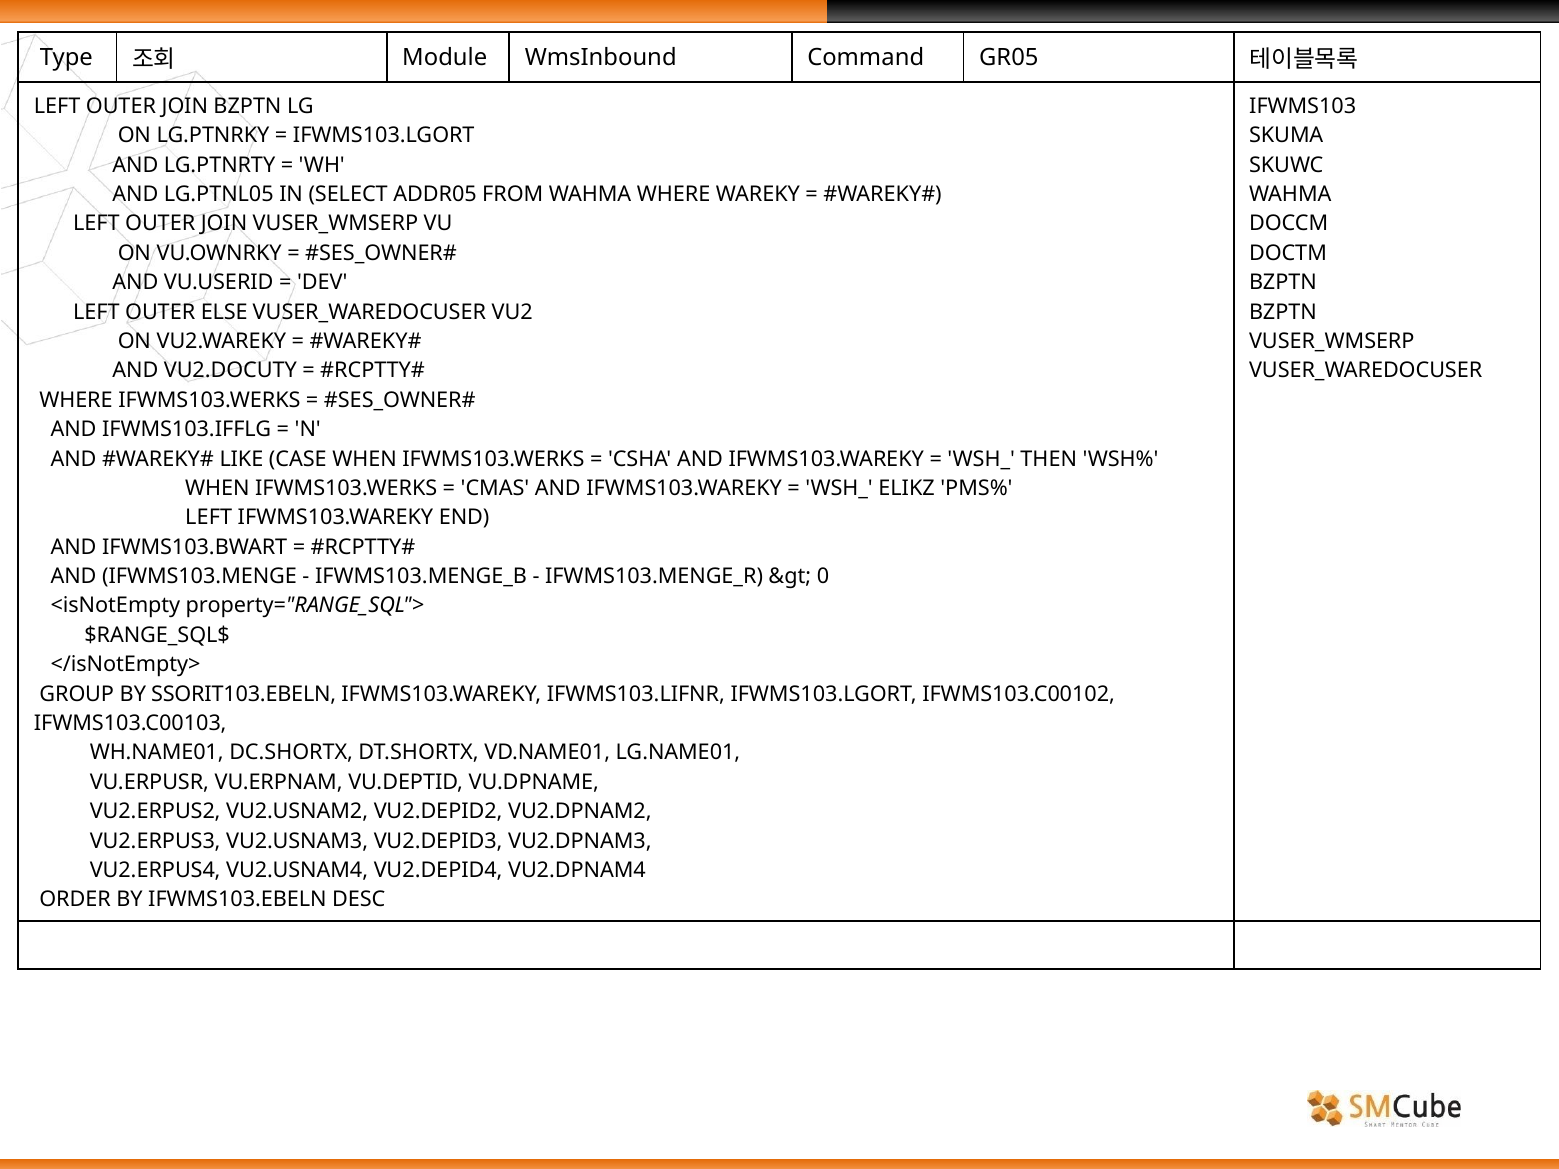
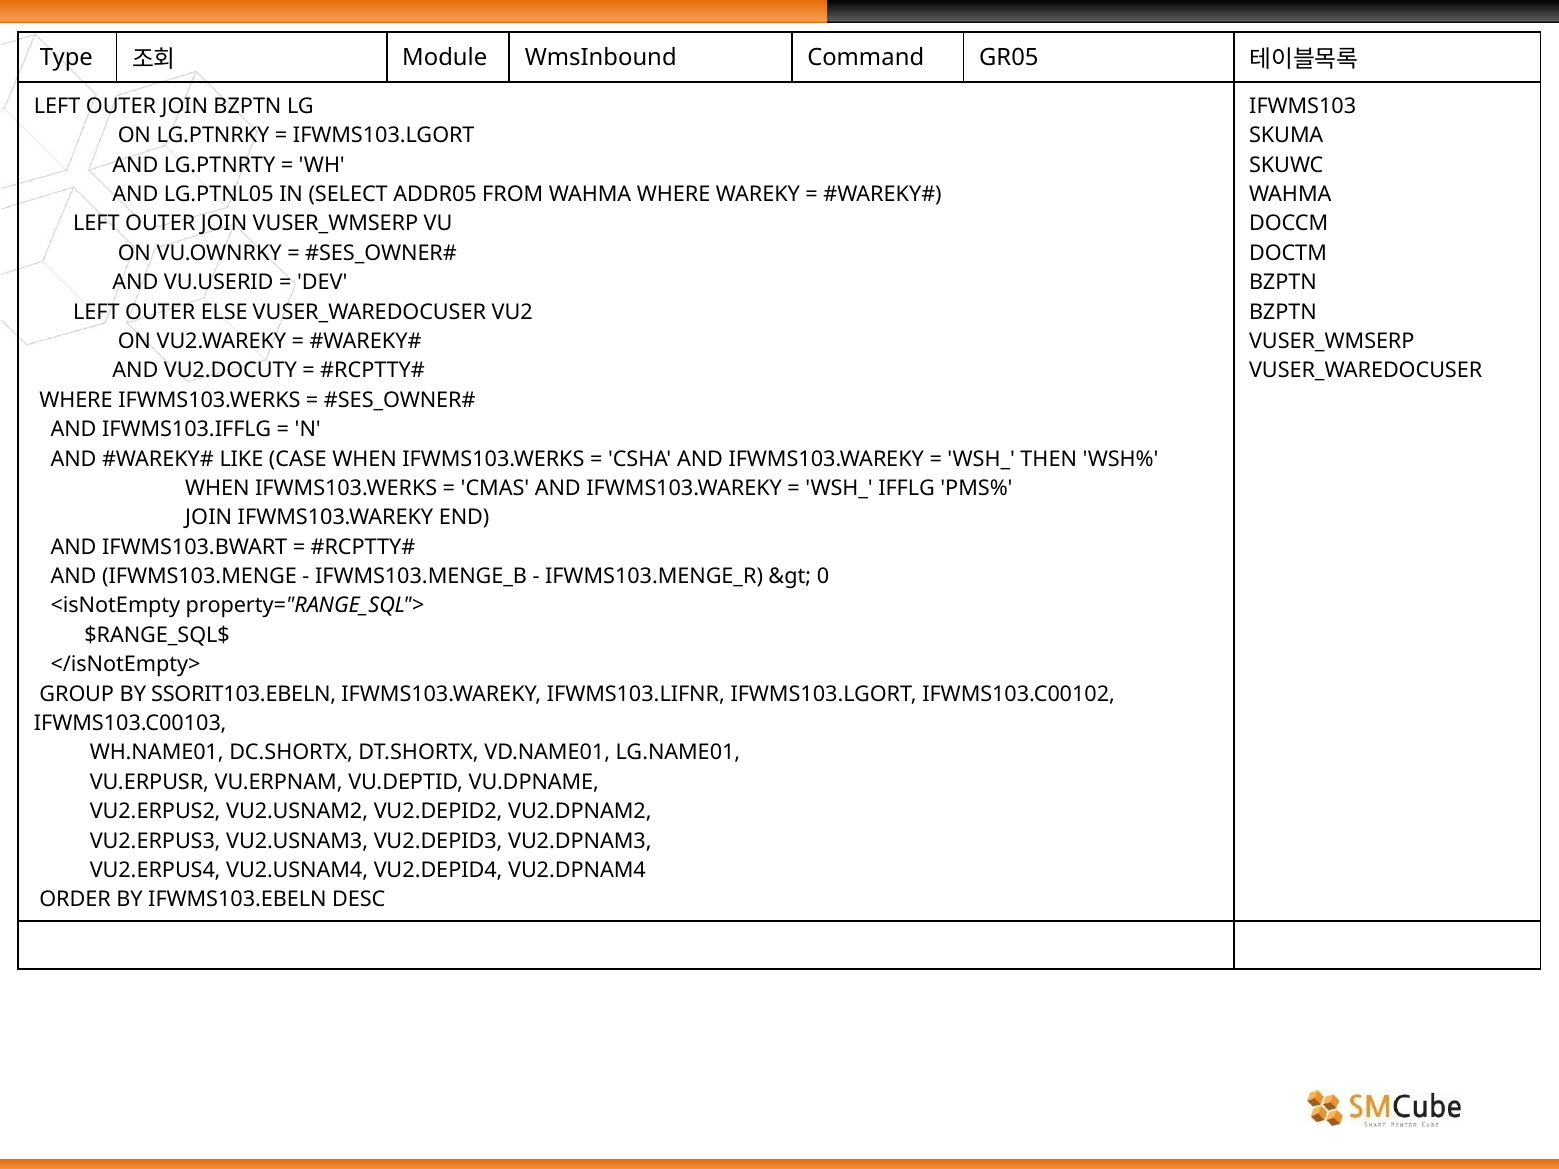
ELIKZ: ELIKZ -> IFFLG
LEFT at (209, 518): LEFT -> JOIN
